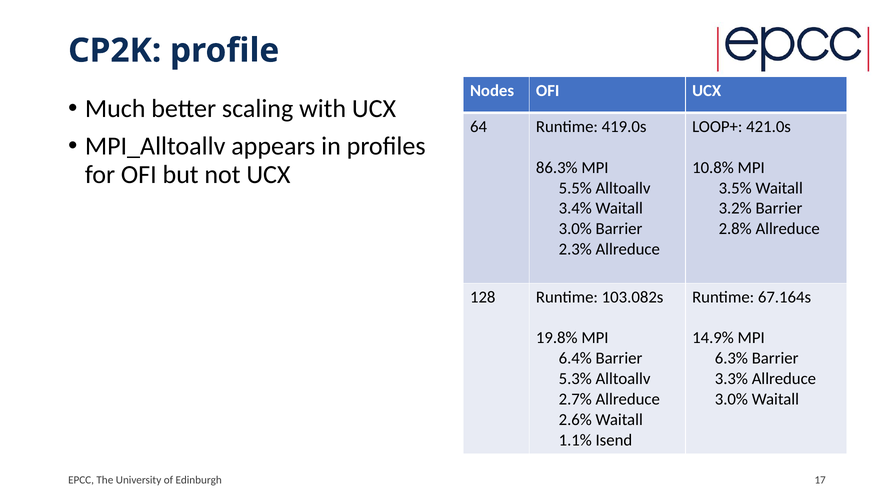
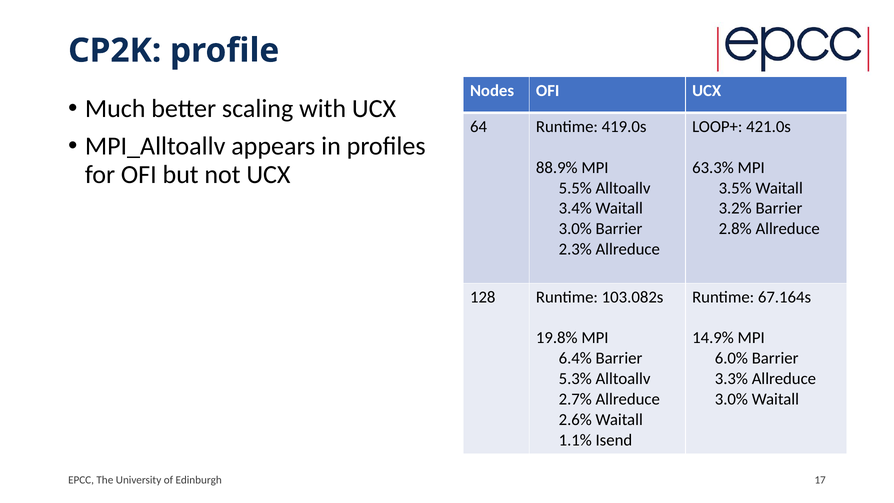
86.3%: 86.3% -> 88.9%
10.8%: 10.8% -> 63.3%
6.3%: 6.3% -> 6.0%
